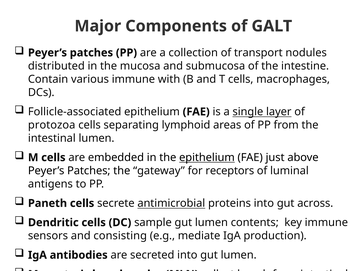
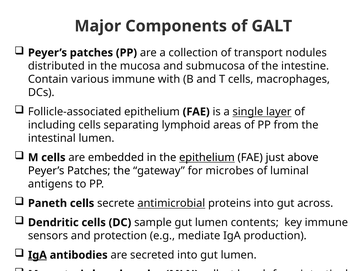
protozoa: protozoa -> including
receptors: receptors -> microbes
consisting: consisting -> protection
IgA at (37, 255) underline: none -> present
